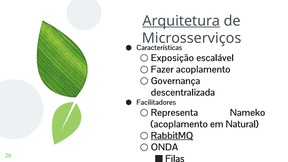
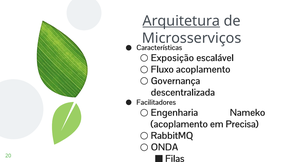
Fazer: Fazer -> Fluxo
Representa: Representa -> Engenharia
Natural: Natural -> Precisa
RabbitMQ underline: present -> none
